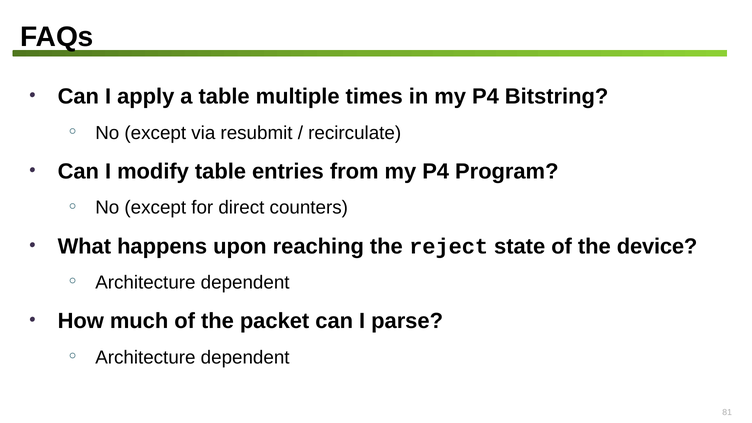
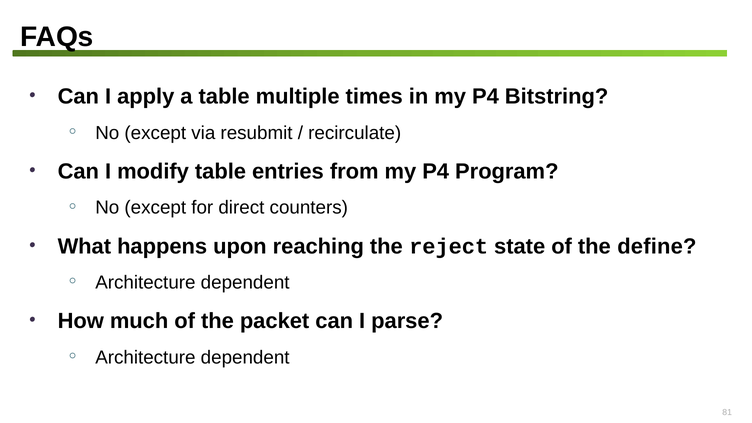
device: device -> define
